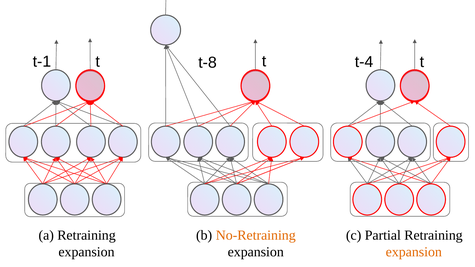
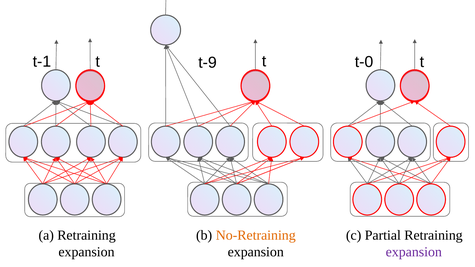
t-8: t-8 -> t-9
t-4: t-4 -> t-0
expansion at (414, 252) colour: orange -> purple
